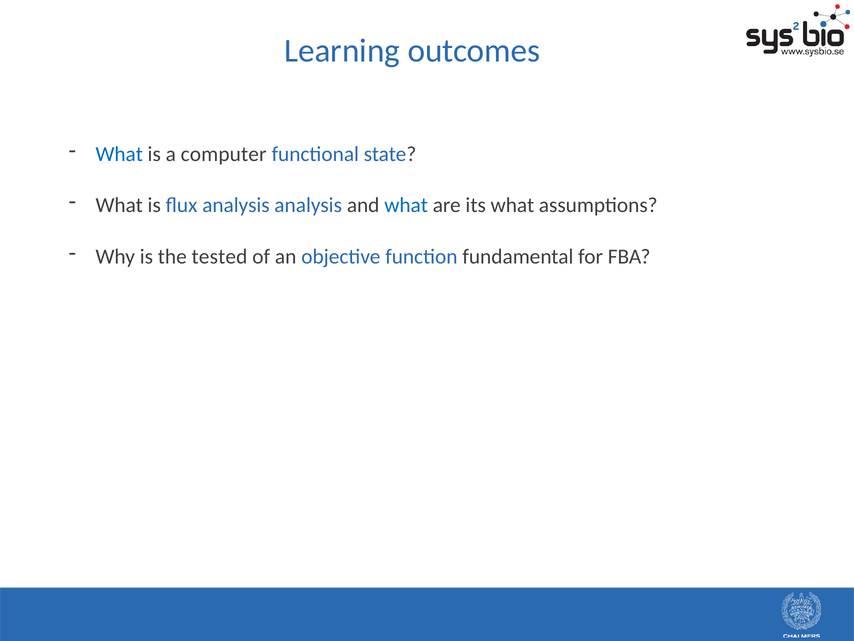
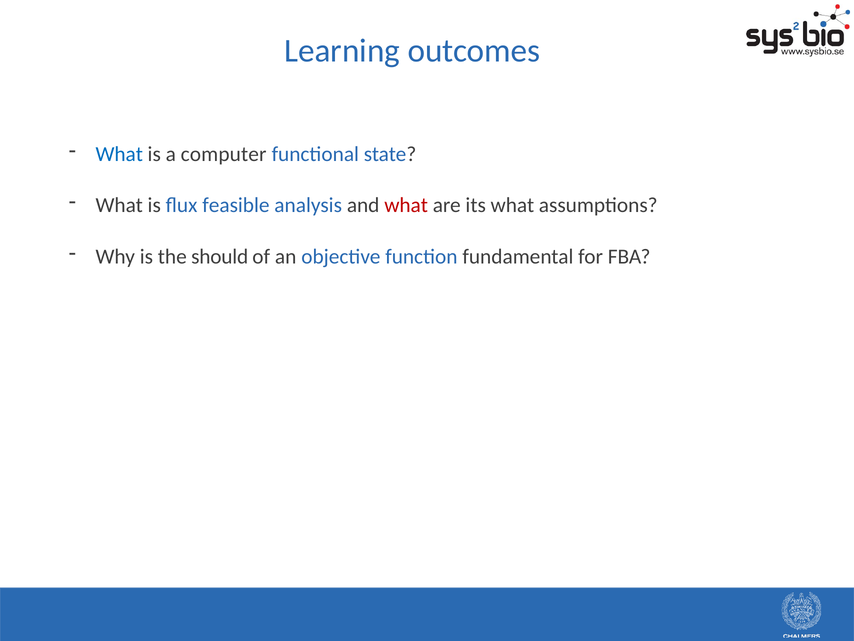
flux analysis: analysis -> feasible
what at (406, 205) colour: blue -> red
tested: tested -> should
